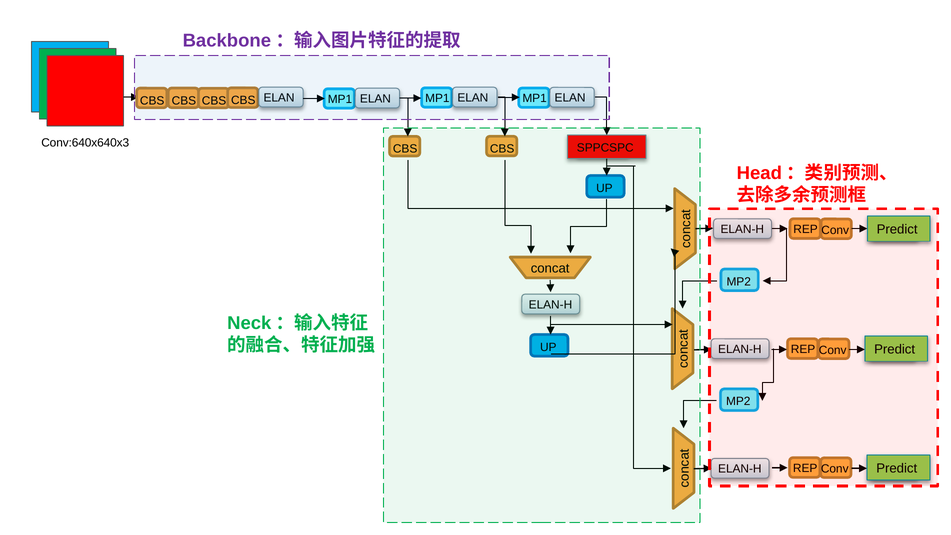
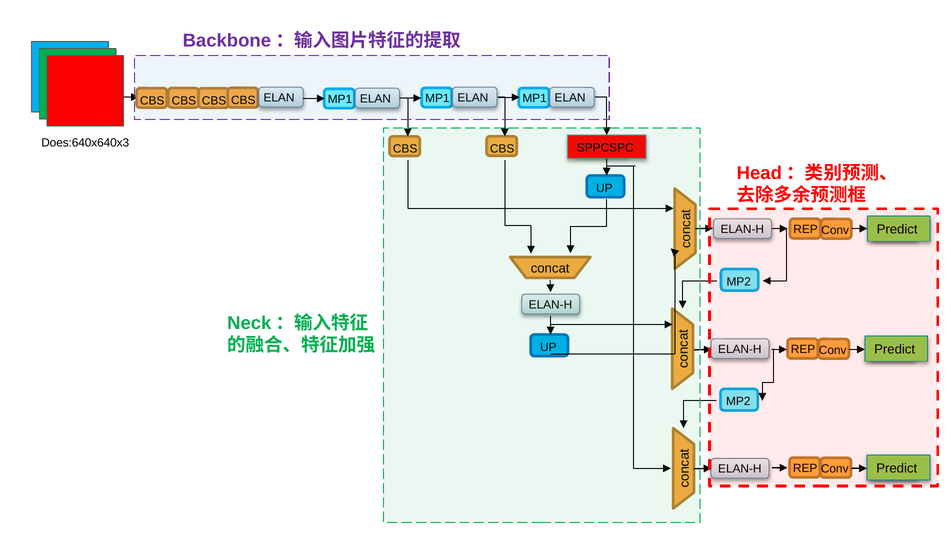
Conv:640x640x3: Conv:640x640x3 -> Does:640x640x3
